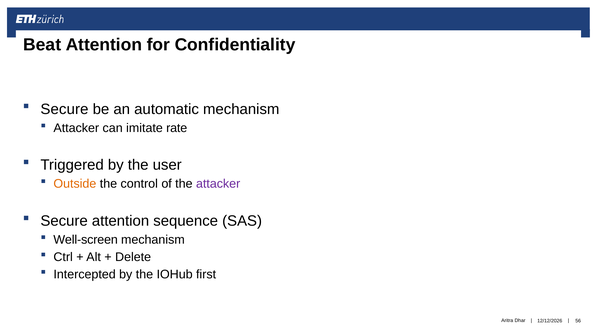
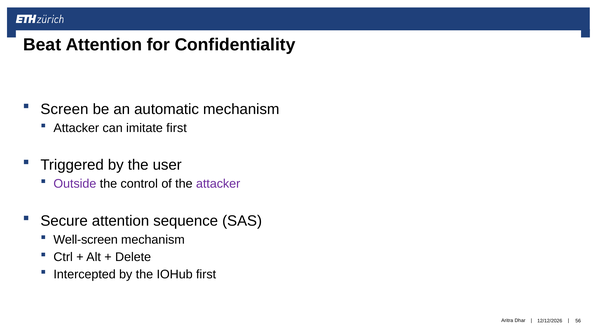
Secure at (64, 109): Secure -> Screen
imitate rate: rate -> first
Outside colour: orange -> purple
